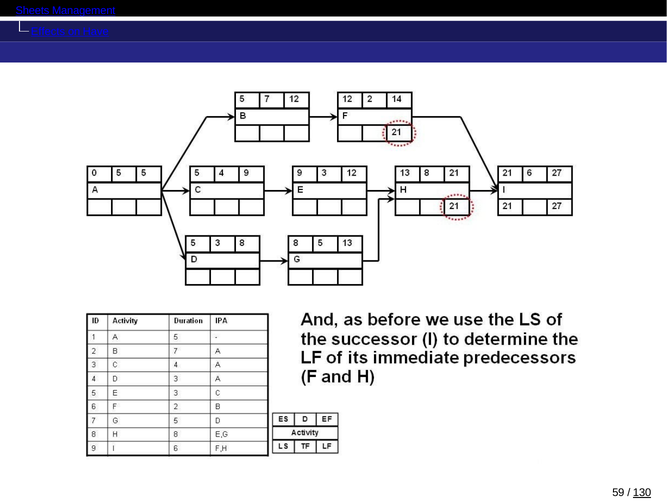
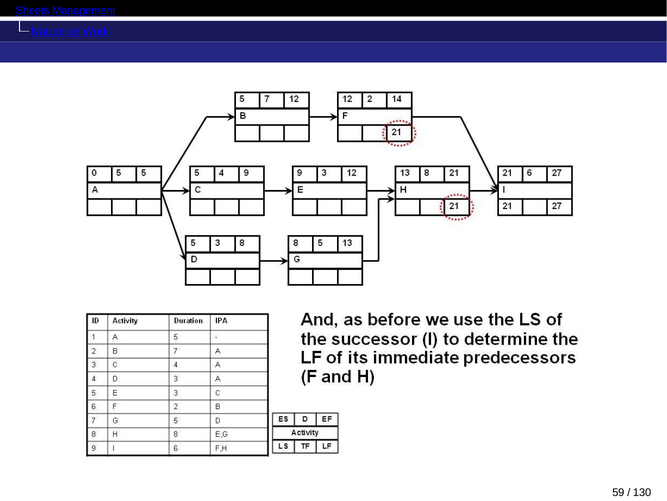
Effects: Effects -> Nature
Have: Have -> Work
130 underline: present -> none
